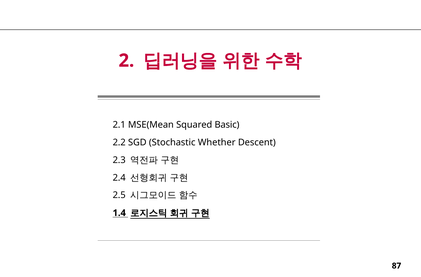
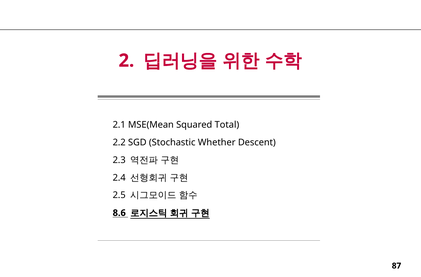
Basic: Basic -> Total
1.4: 1.4 -> 8.6
